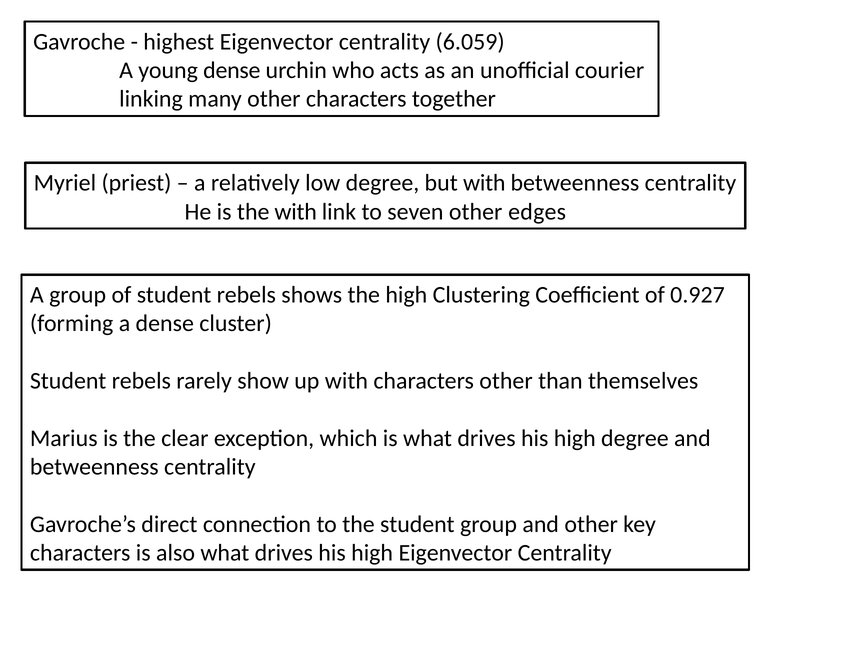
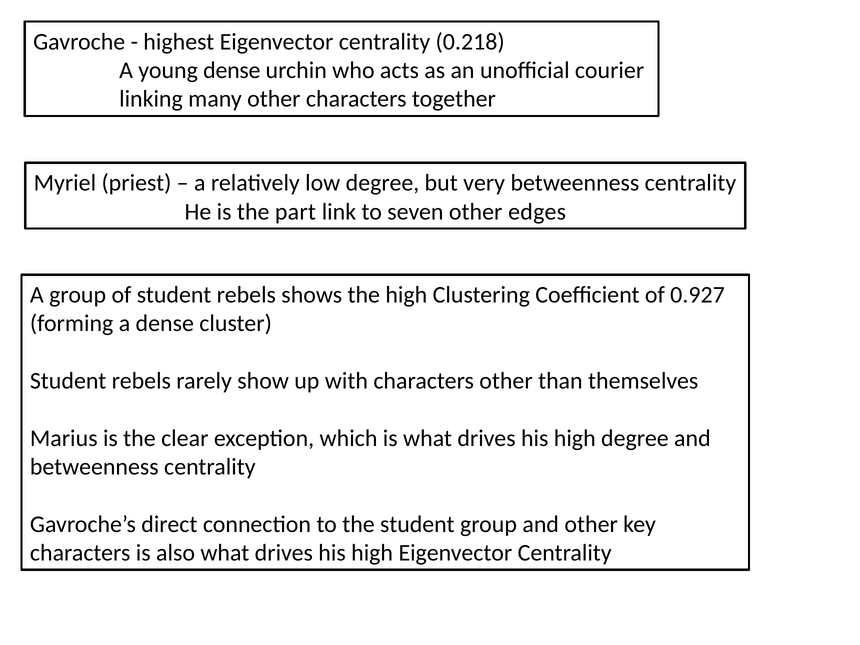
6.059: 6.059 -> 0.218
but with: with -> very
the with: with -> part
